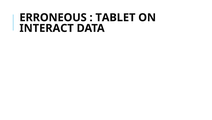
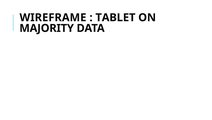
ERRONEOUS: ERRONEOUS -> WIREFRAME
INTERACT: INTERACT -> MAJORITY
